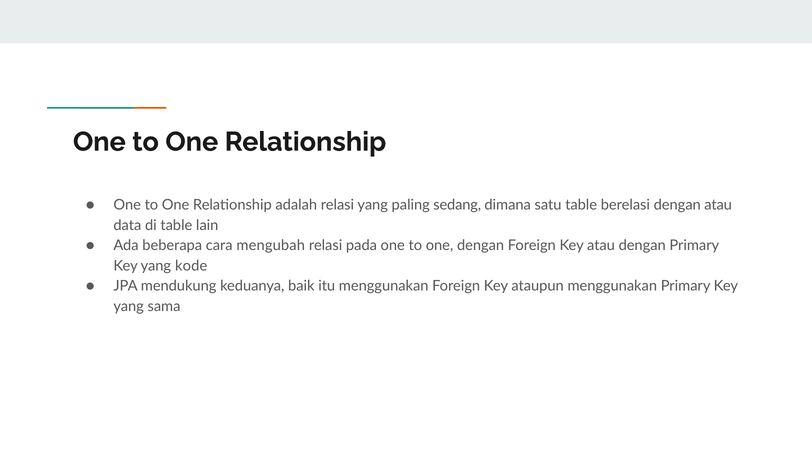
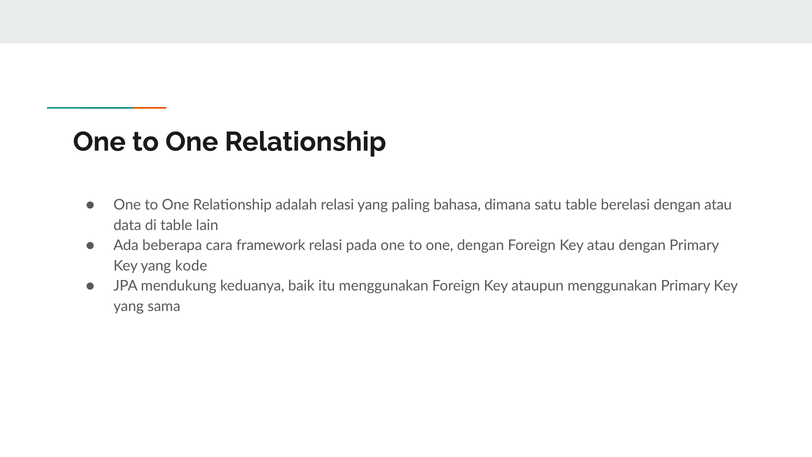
sedang: sedang -> bahasa
mengubah: mengubah -> framework
